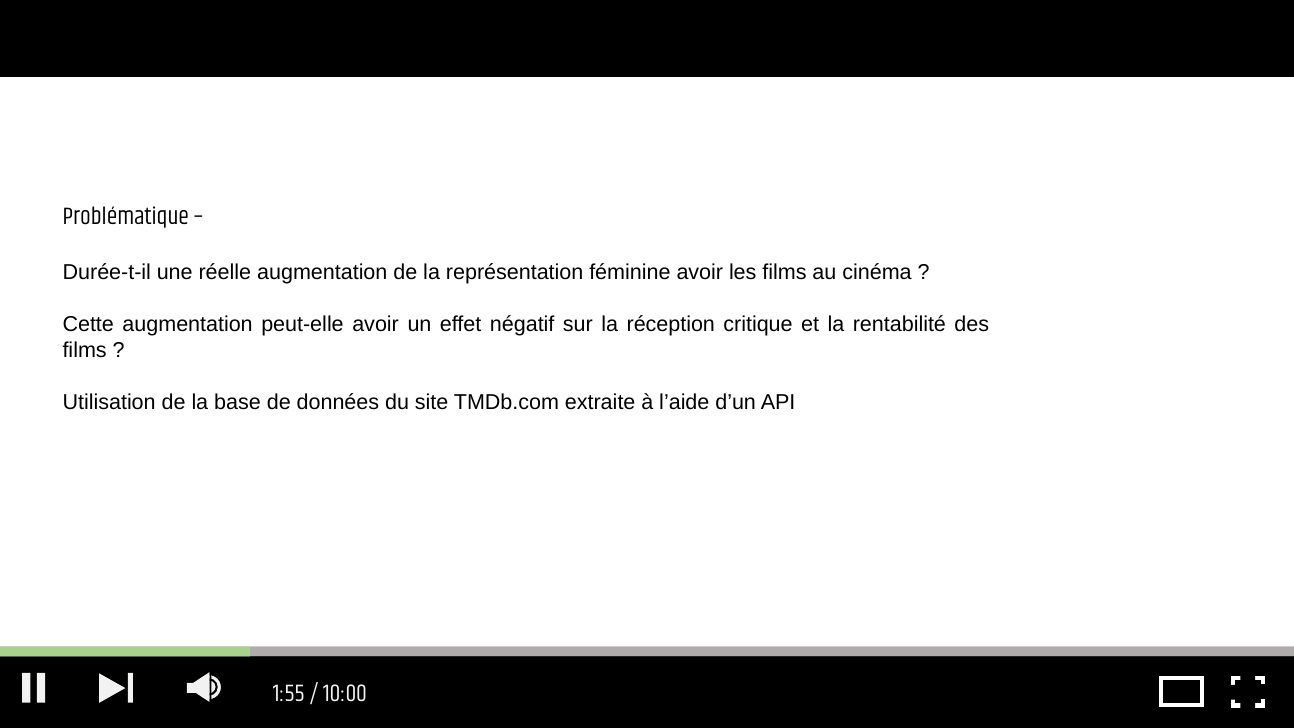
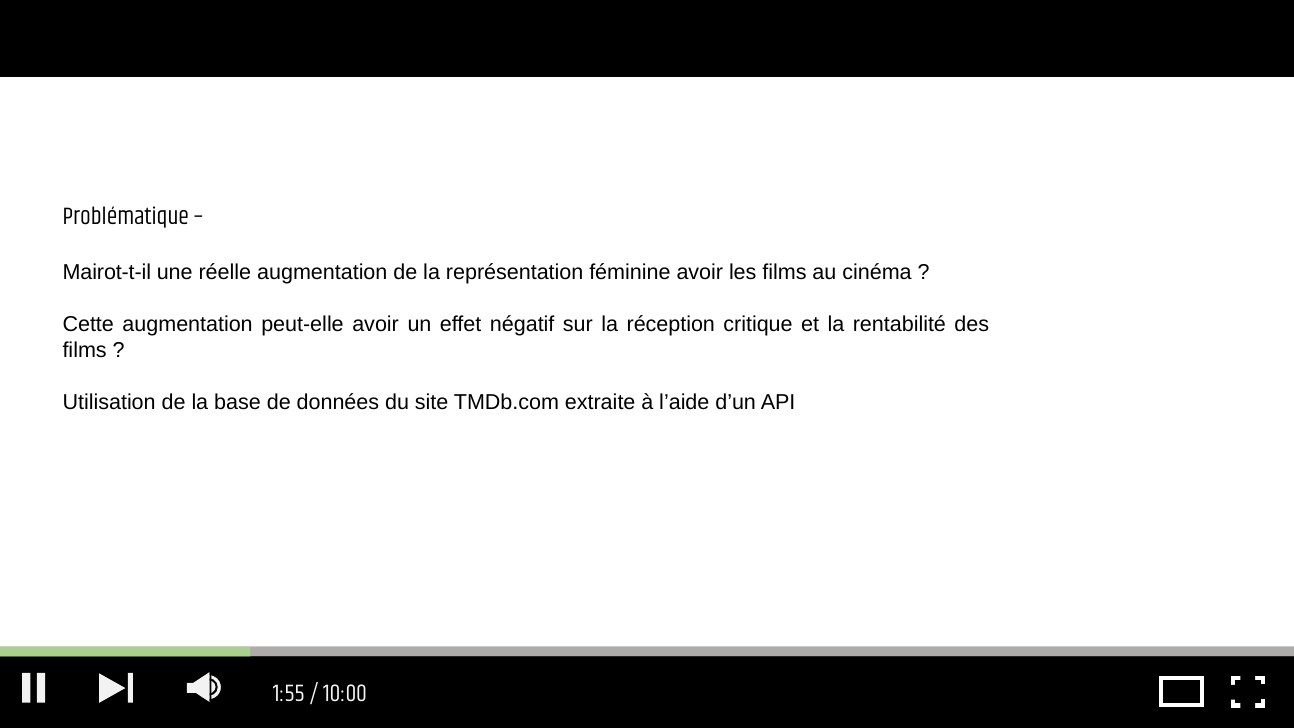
Durée-t-il: Durée-t-il -> Mairot-t-il
